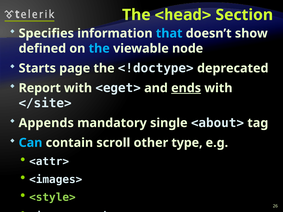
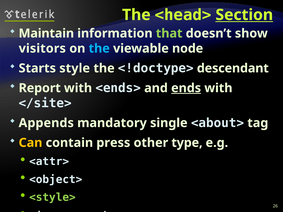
Section underline: none -> present
Specifies: Specifies -> Maintain
that colour: light blue -> light green
defined: defined -> visitors
page: page -> style
deprecated: deprecated -> descendant
<eget>: <eget> -> <ends>
Can colour: light blue -> yellow
scroll: scroll -> press
<images>: <images> -> <object>
